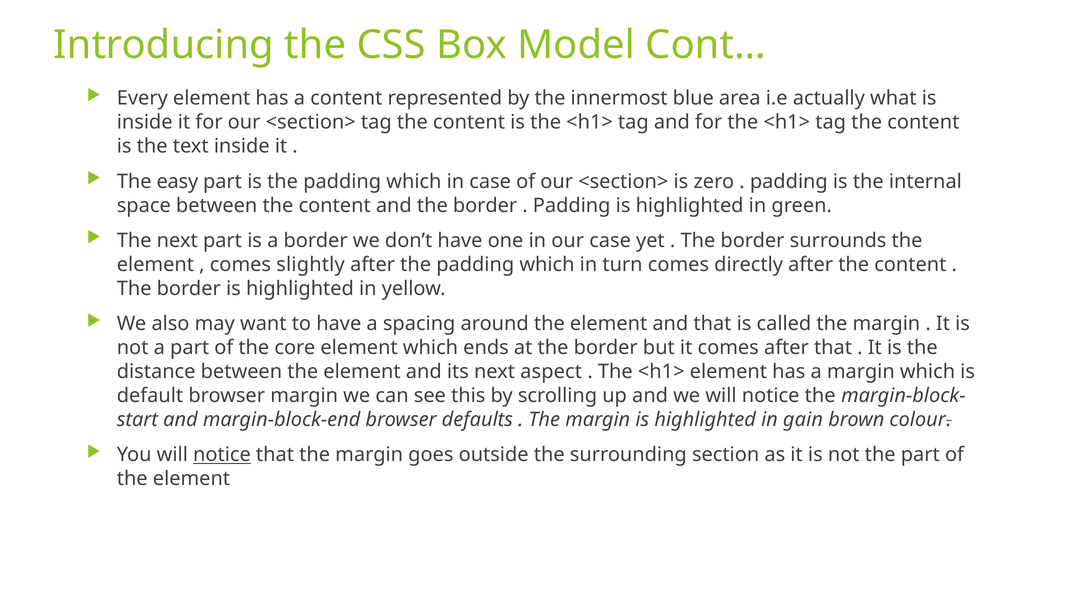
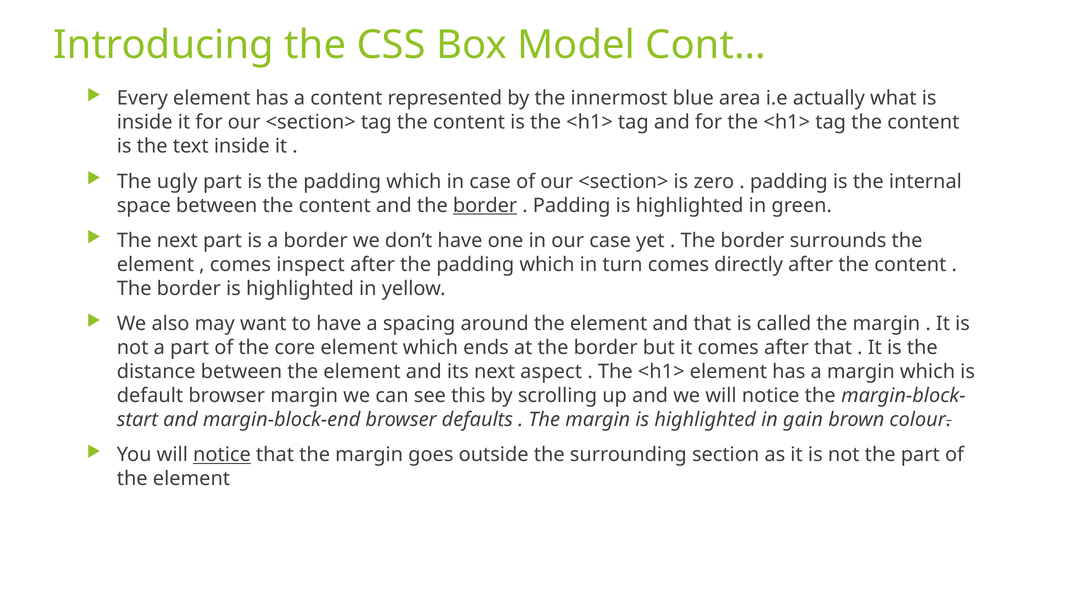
easy: easy -> ugly
border at (485, 206) underline: none -> present
slightly: slightly -> inspect
